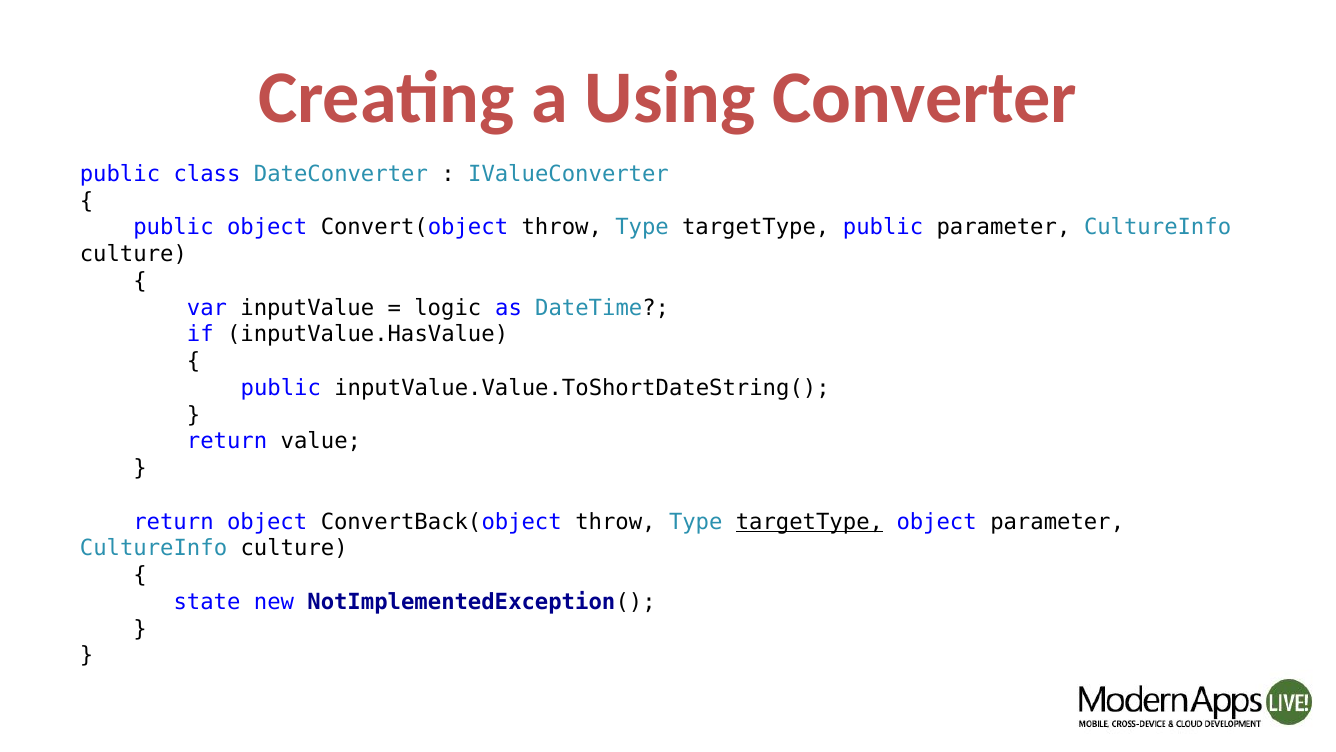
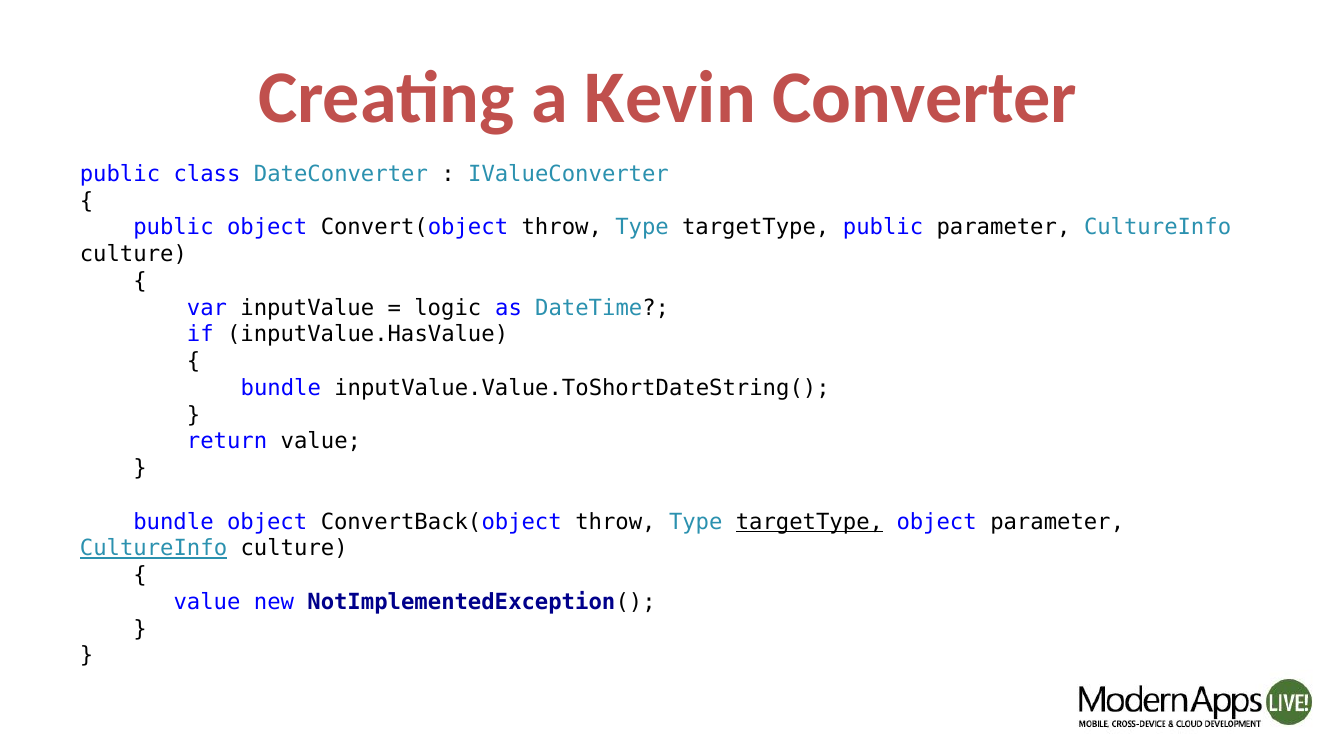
Using: Using -> Kevin
public at (281, 388): public -> bundle
return at (174, 521): return -> bundle
CultureInfo at (154, 548) underline: none -> present
state at (207, 602): state -> value
